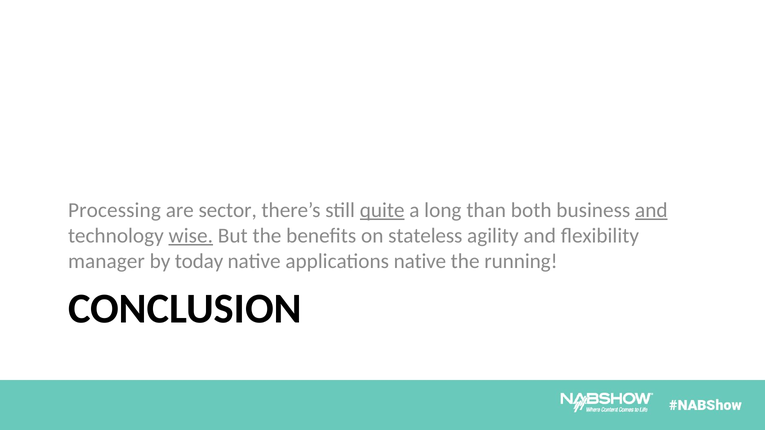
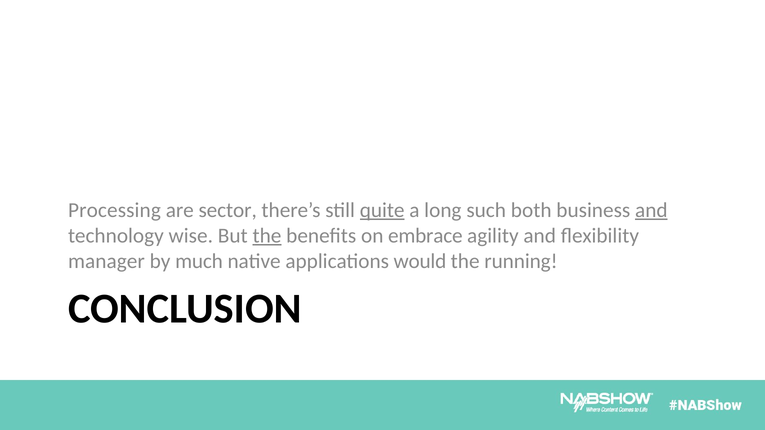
than: than -> such
wise underline: present -> none
the at (267, 236) underline: none -> present
stateless: stateless -> embrace
today: today -> much
applications native: native -> would
